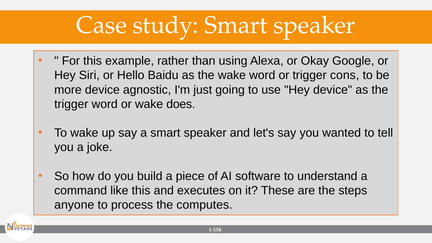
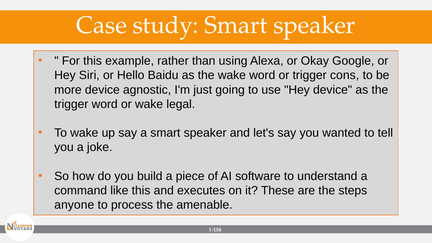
does: does -> legal
computes: computes -> amenable
